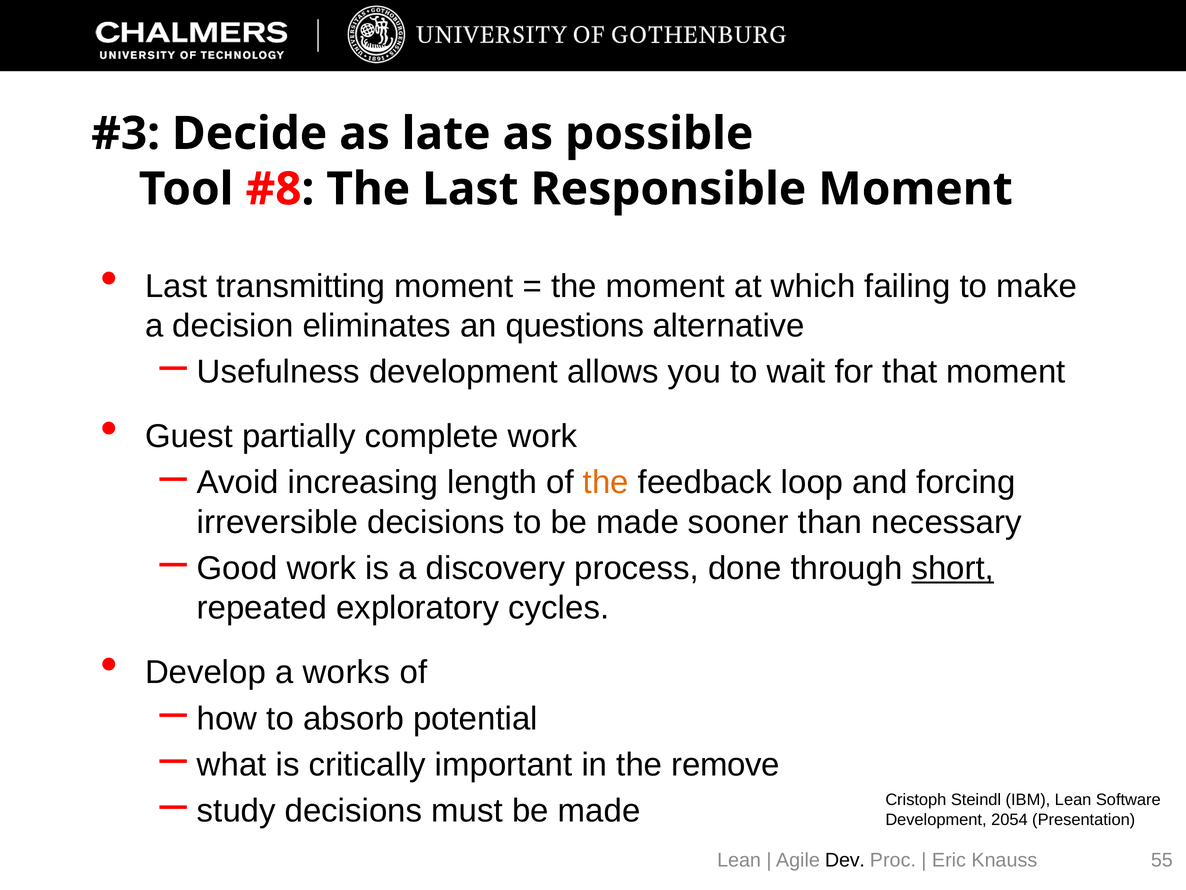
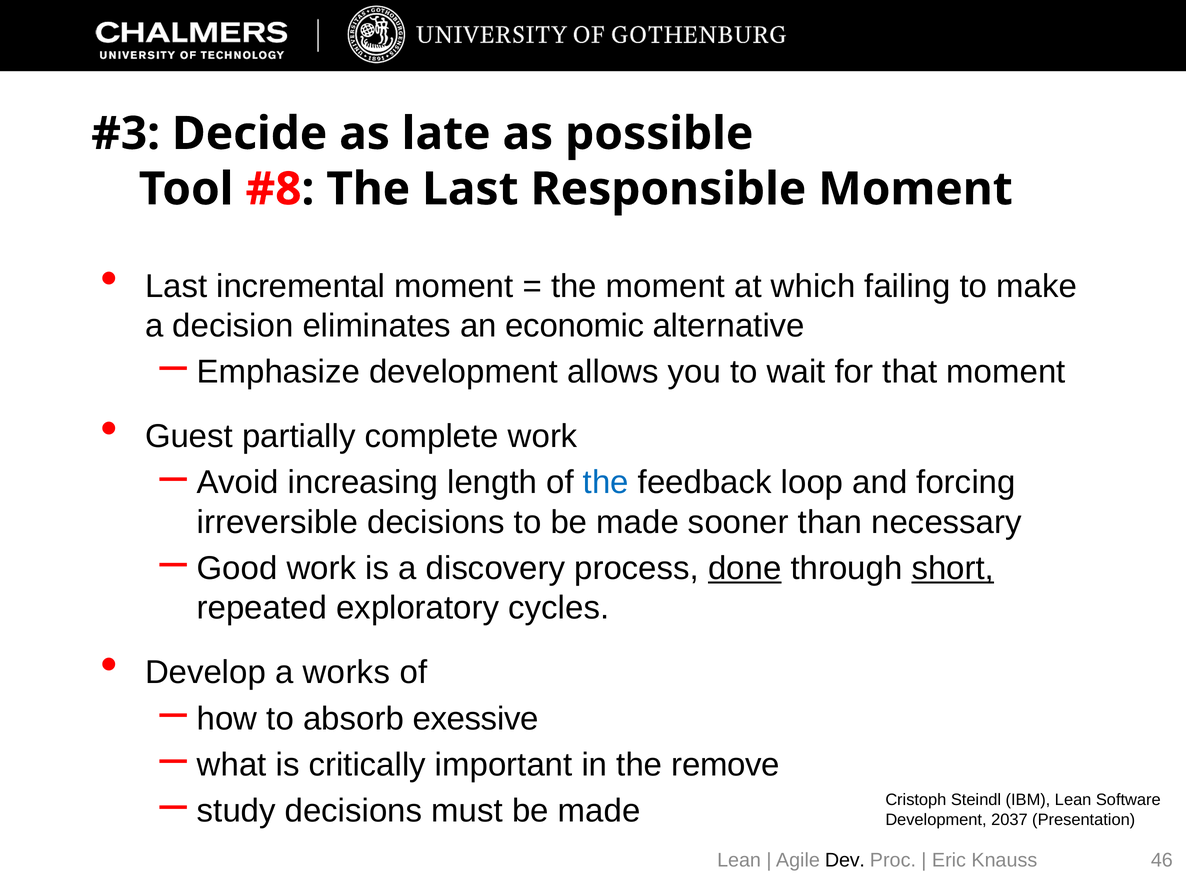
transmitting: transmitting -> incremental
questions: questions -> economic
Usefulness: Usefulness -> Emphasize
the at (606, 482) colour: orange -> blue
done underline: none -> present
potential: potential -> exessive
2054: 2054 -> 2037
55: 55 -> 46
